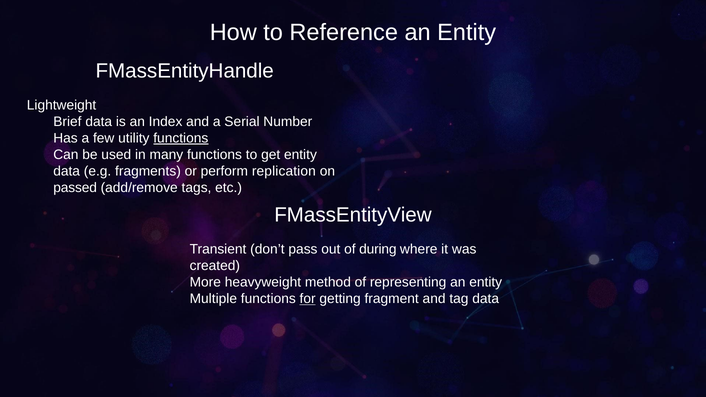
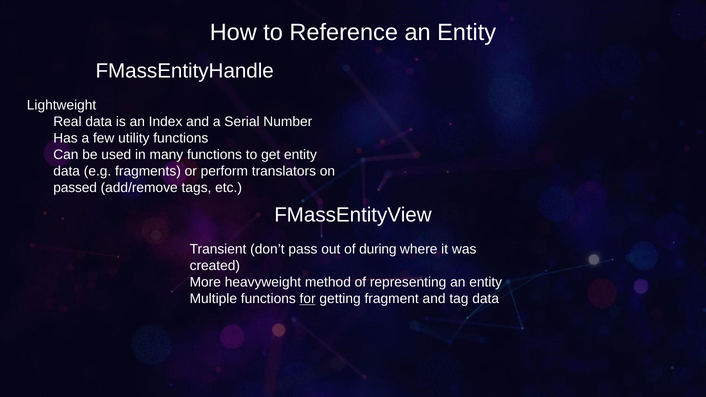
Brief: Brief -> Real
functions at (181, 138) underline: present -> none
replication: replication -> translators
